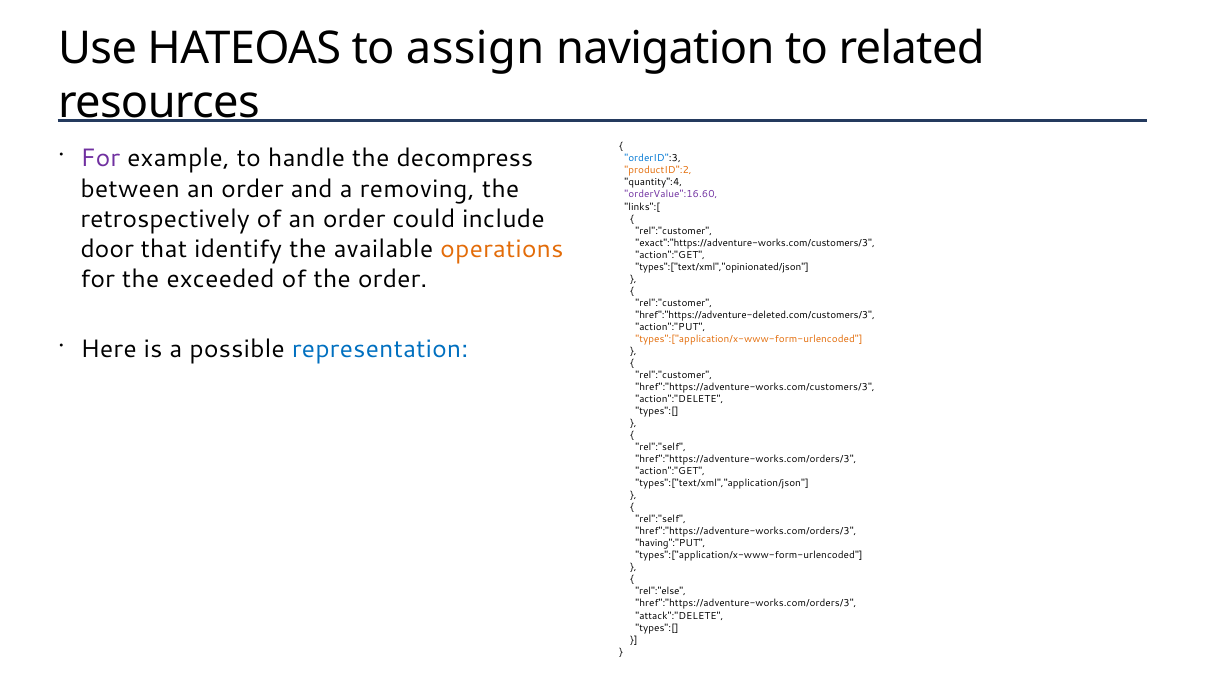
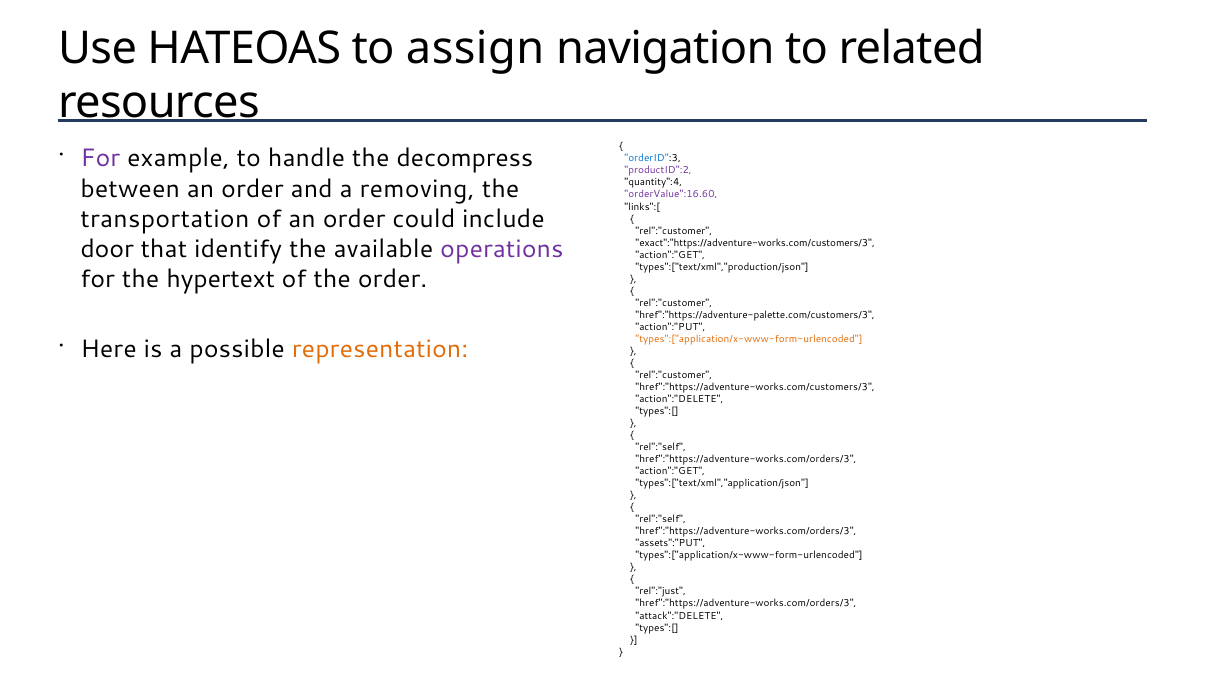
productID":2 colour: orange -> purple
retrospectively: retrospectively -> transportation
operations colour: orange -> purple
types":["text/xml","opinionated/json: types":["text/xml","opinionated/json -> types":["text/xml","production/json
exceeded: exceeded -> hypertext
href":"https://adventure-deleted.com/customers/3: href":"https://adventure-deleted.com/customers/3 -> href":"https://adventure-palette.com/customers/3
representation colour: blue -> orange
having":"PUT: having":"PUT -> assets":"PUT
rel":"else: rel":"else -> rel":"just
